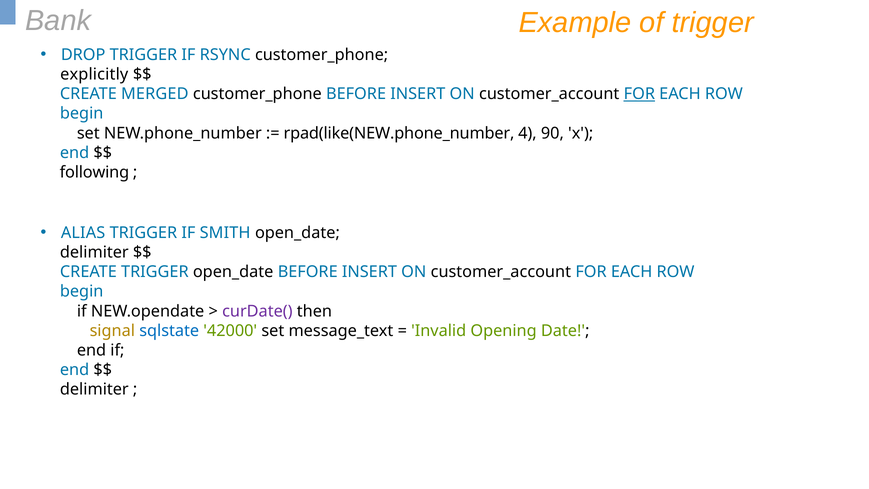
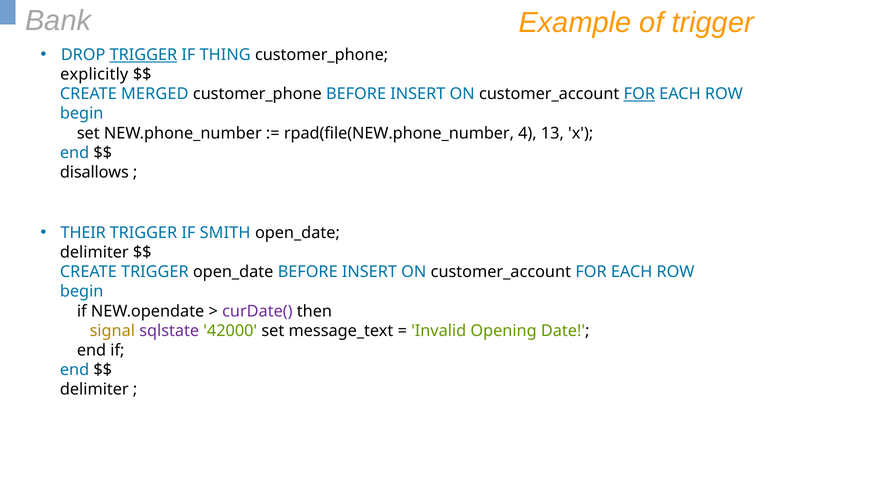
TRIGGER at (143, 55) underline: none -> present
RSYNC: RSYNC -> THING
rpad(like(NEW.phone_number: rpad(like(NEW.phone_number -> rpad(file(NEW.phone_number
90: 90 -> 13
following: following -> disallows
ALIAS: ALIAS -> THEIR
sqlstate colour: blue -> purple
